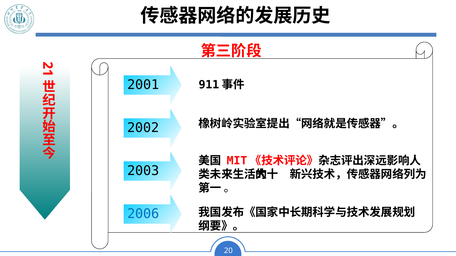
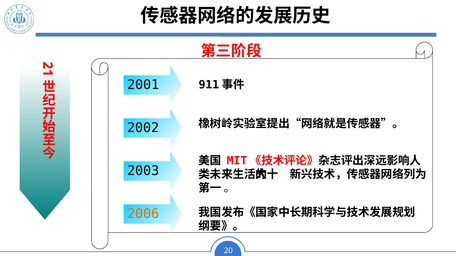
2006 colour: blue -> orange
